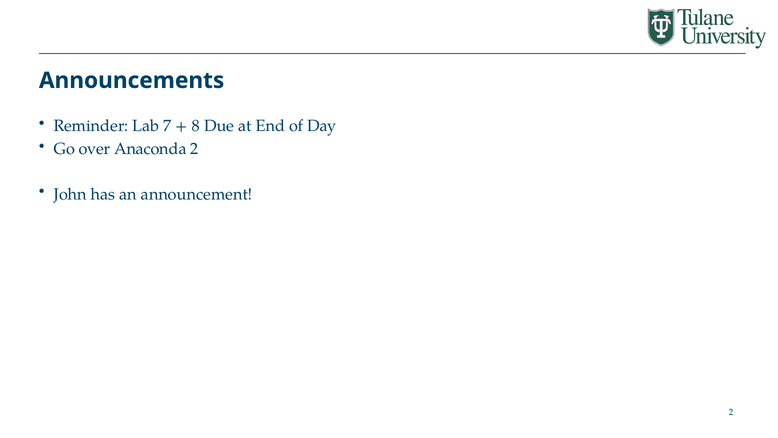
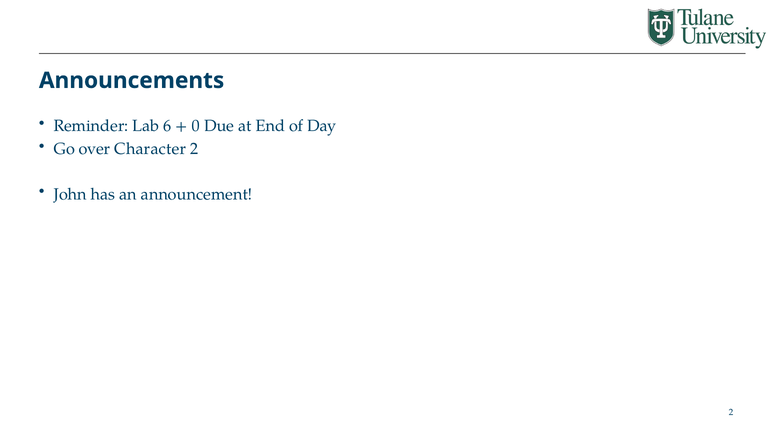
7: 7 -> 6
8: 8 -> 0
Anaconda: Anaconda -> Character
